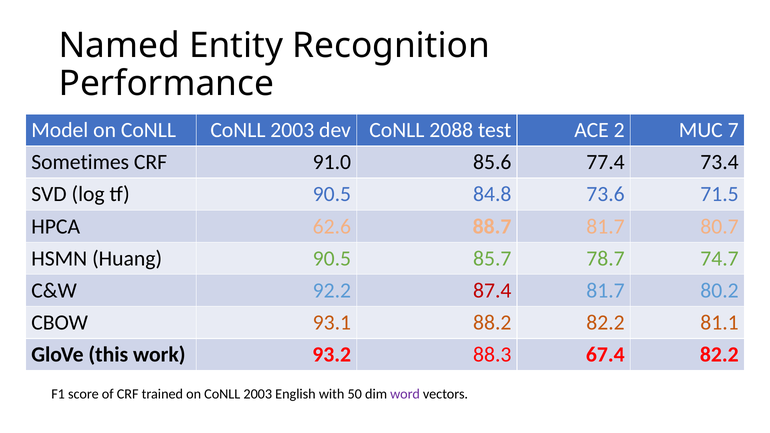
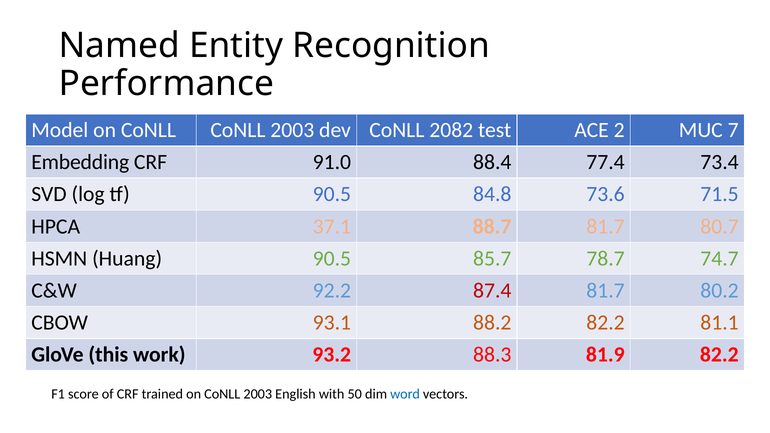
2088: 2088 -> 2082
Sometimes: Sometimes -> Embedding
85.6: 85.6 -> 88.4
62.6: 62.6 -> 37.1
67.4: 67.4 -> 81.9
word colour: purple -> blue
